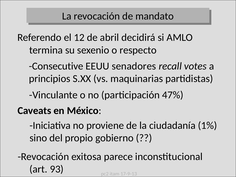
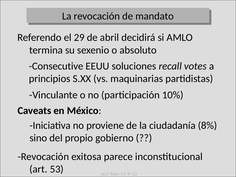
12: 12 -> 29
respecto: respecto -> absoluto
senadores: senadores -> soluciones
47%: 47% -> 10%
1%: 1% -> 8%
93: 93 -> 53
